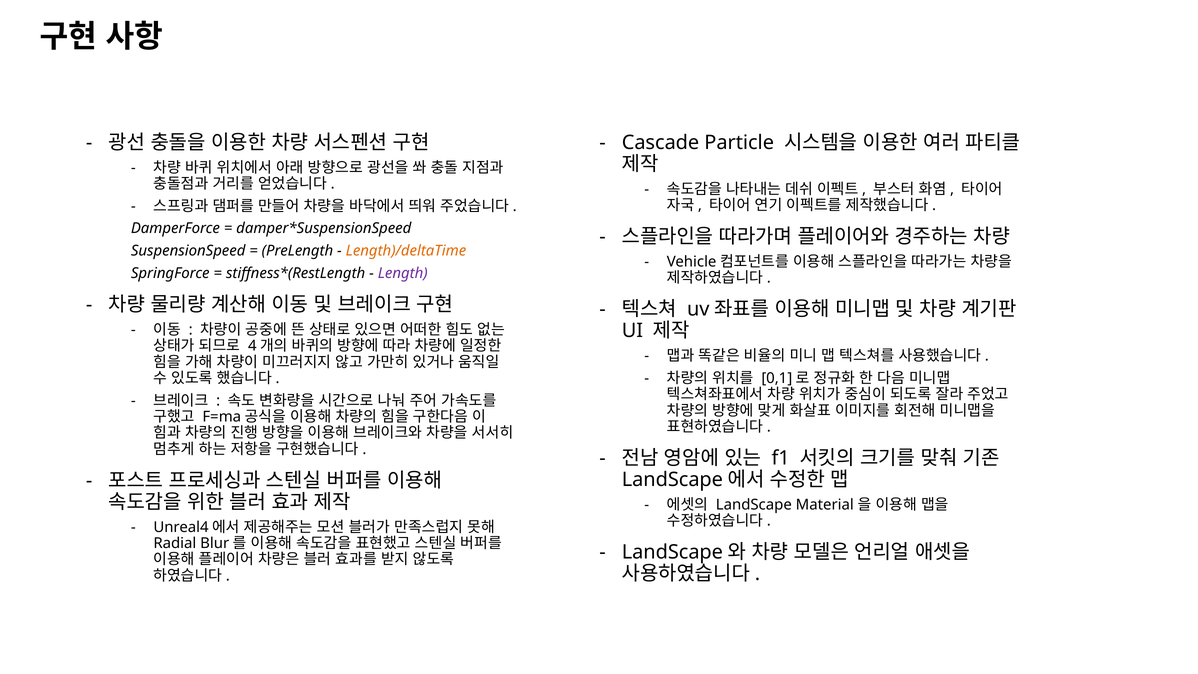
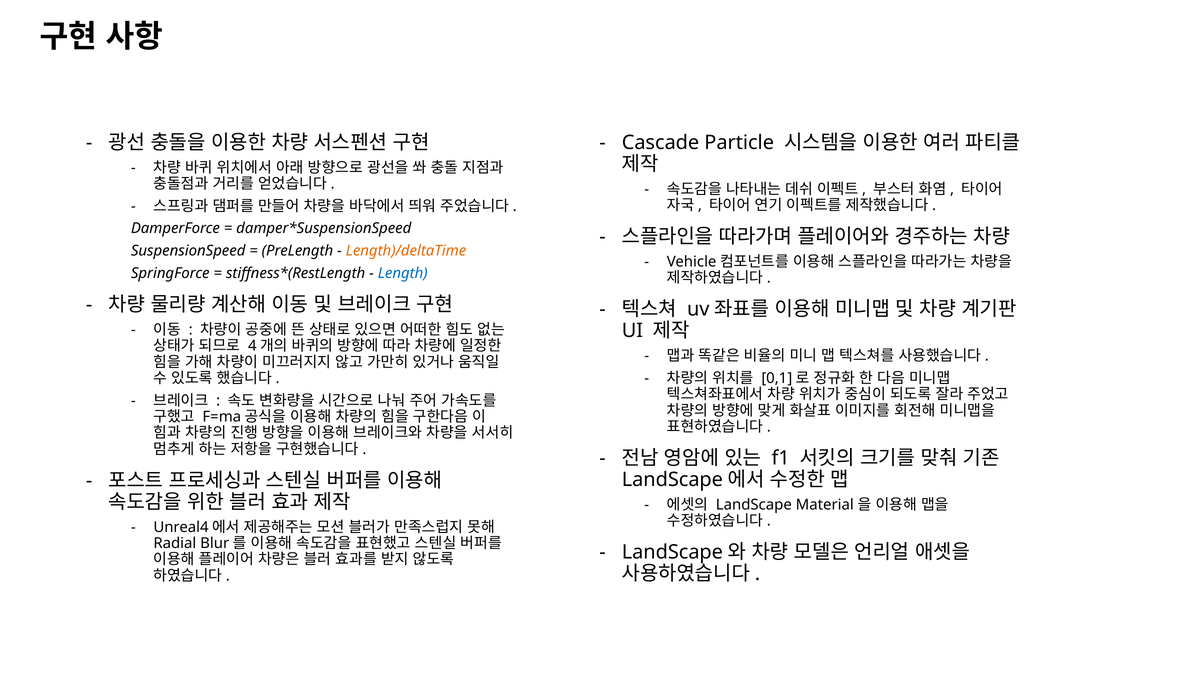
Length colour: purple -> blue
